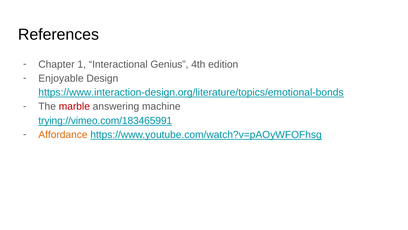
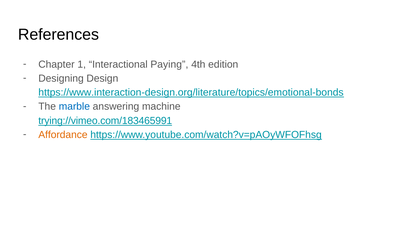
Genius: Genius -> Paying
Enjoyable: Enjoyable -> Designing
marble colour: red -> blue
